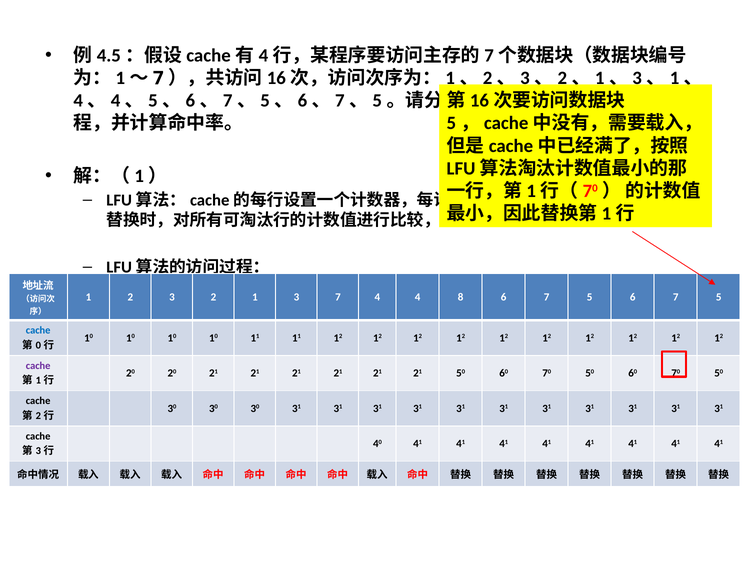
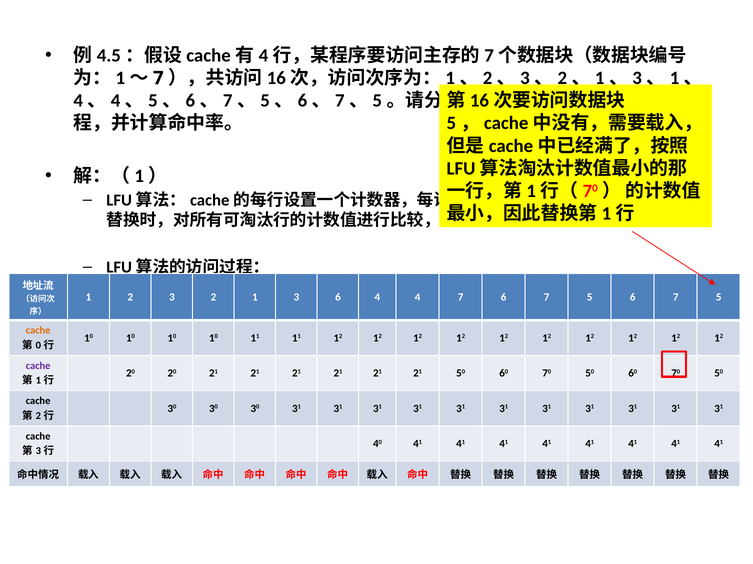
3 7: 7 -> 6
4 8: 8 -> 7
cache at (38, 331) colour: blue -> orange
